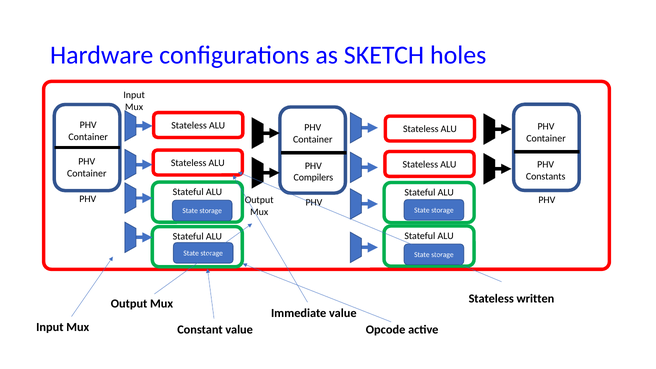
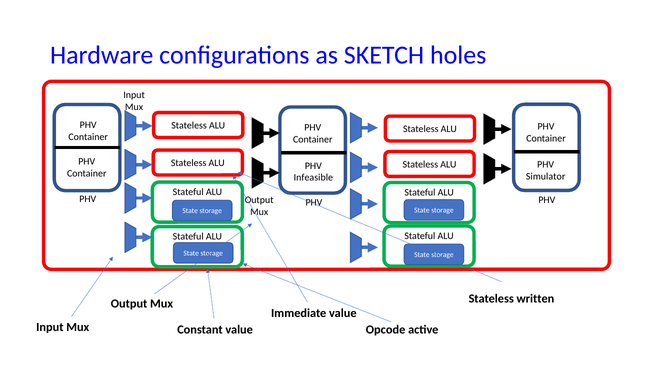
Constants: Constants -> Simulator
Compilers: Compilers -> Infeasible
